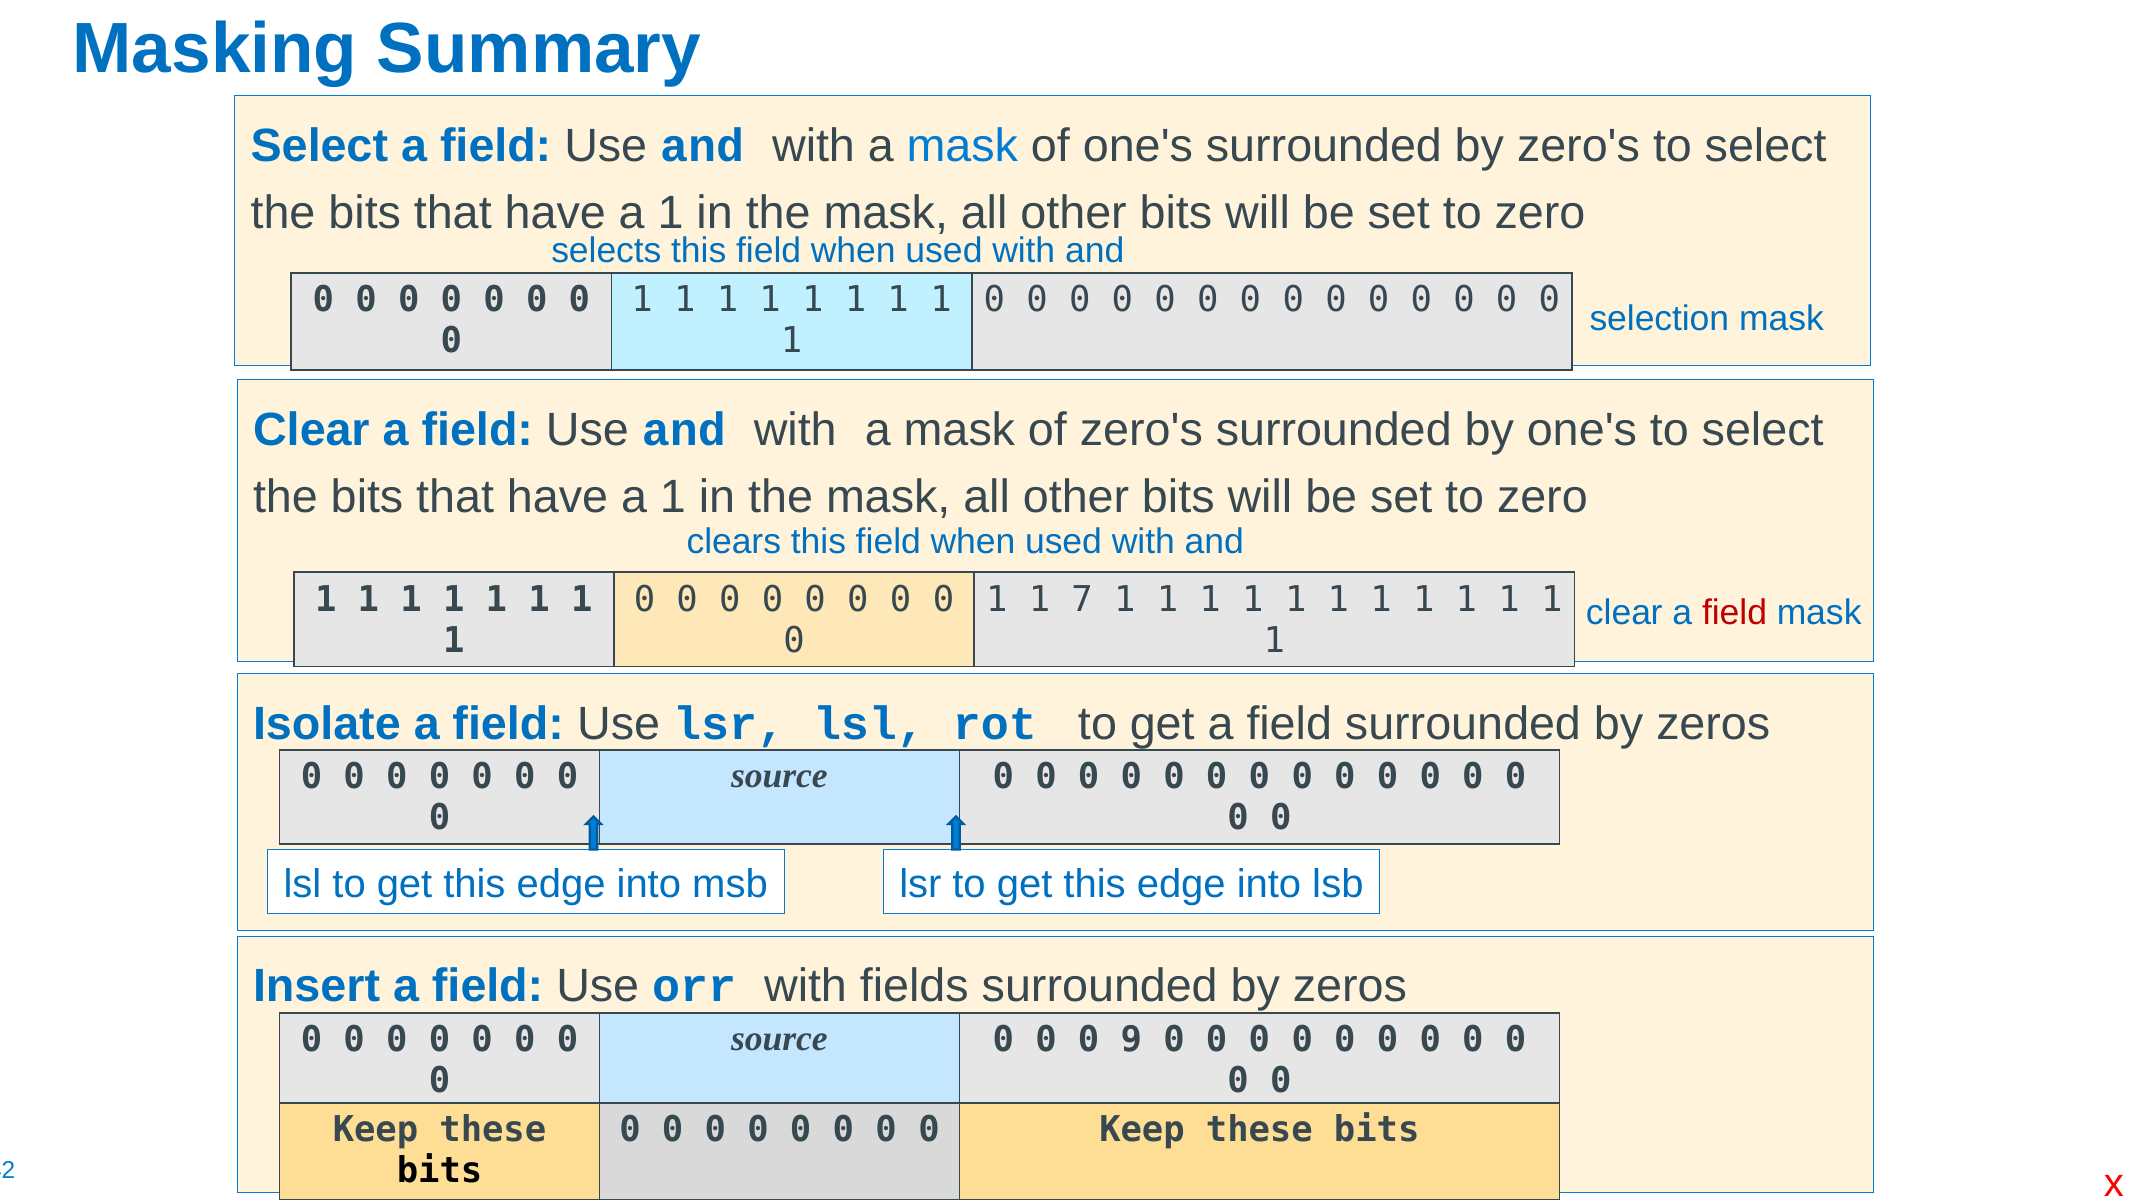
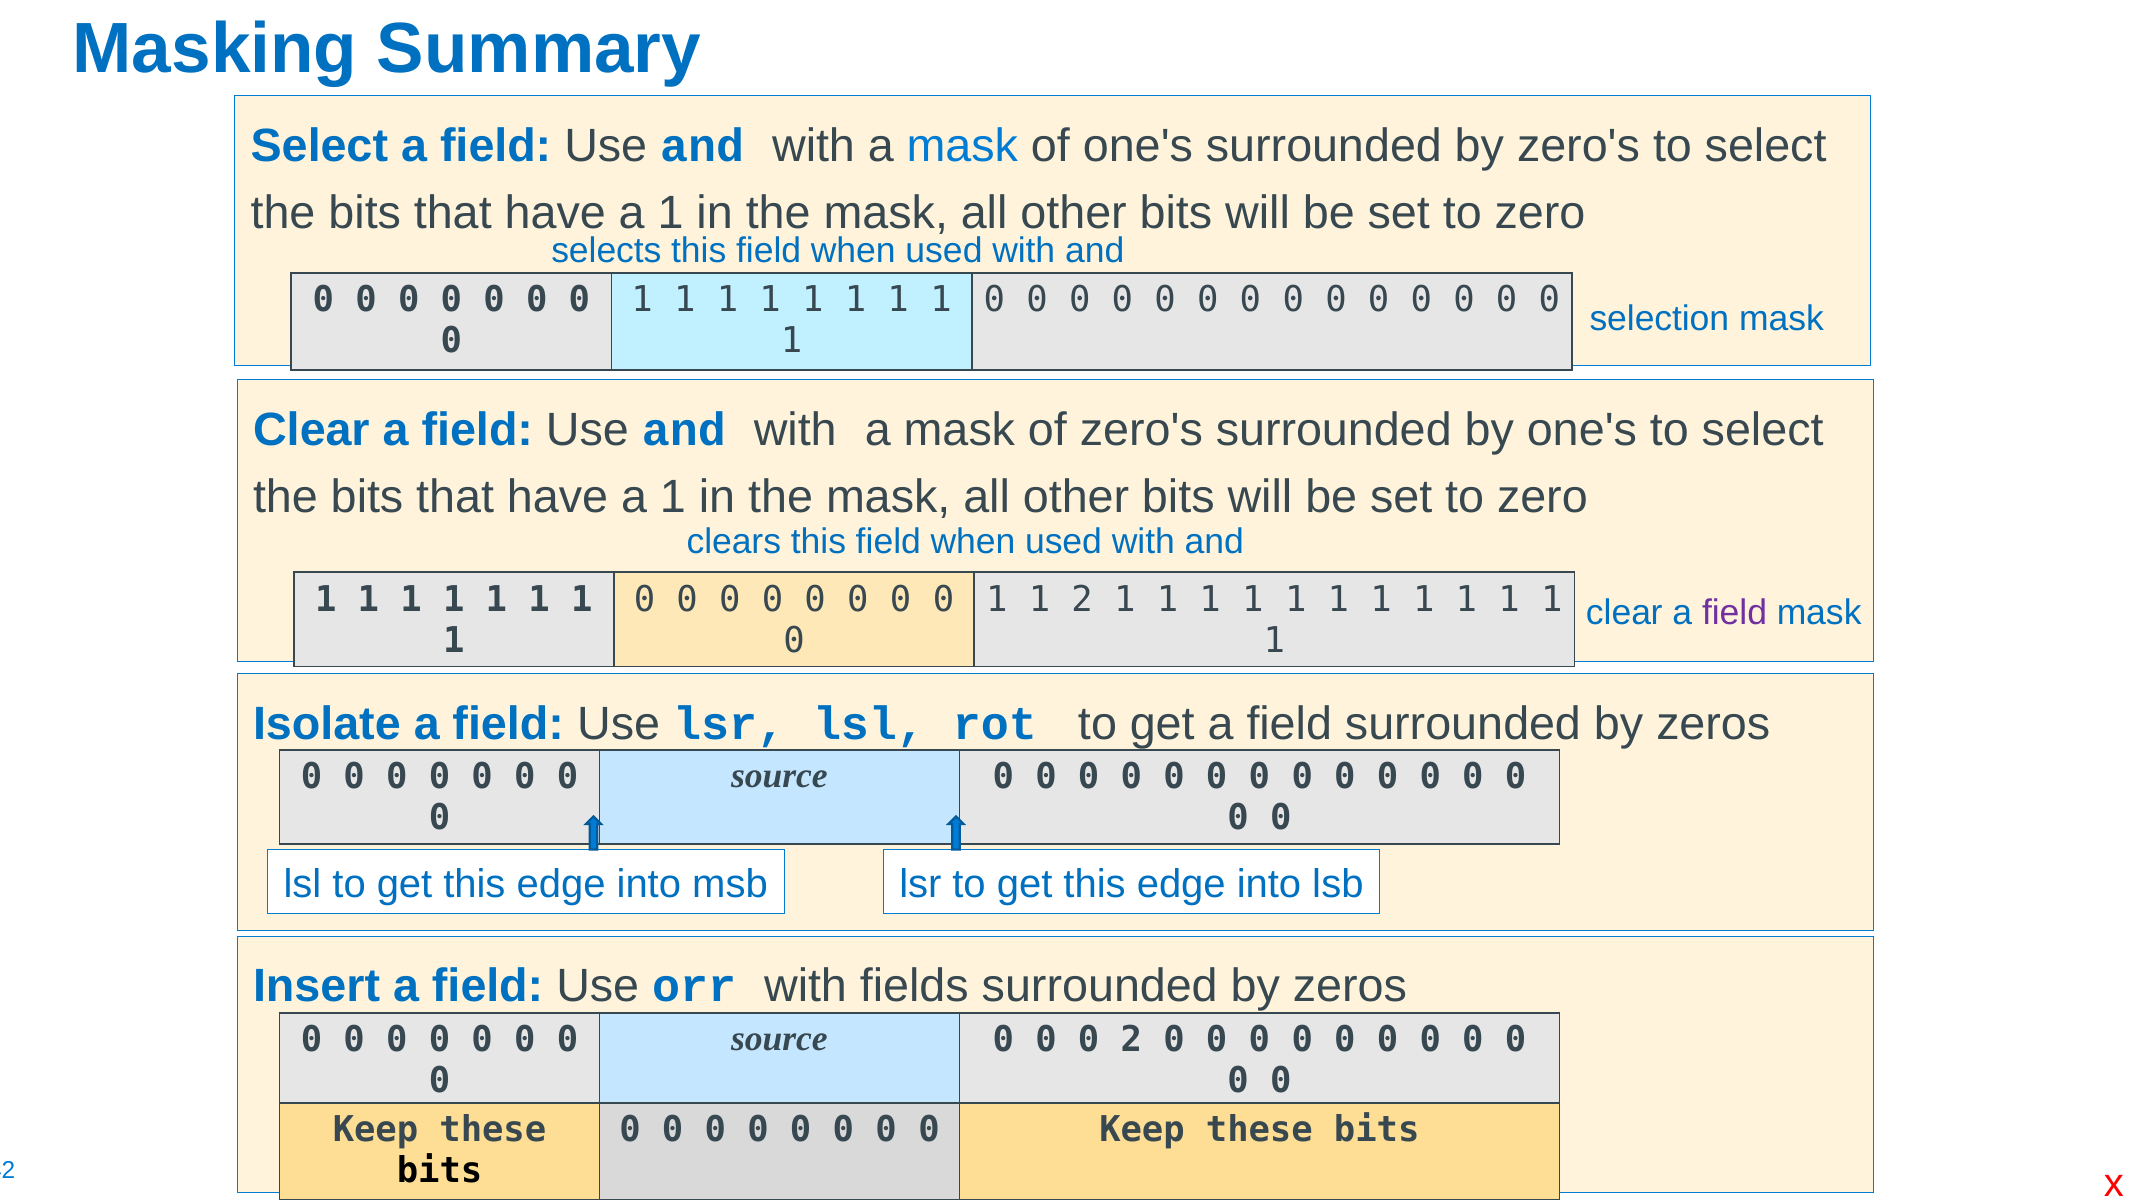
1 7: 7 -> 2
field at (1735, 613) colour: red -> purple
0 9: 9 -> 2
